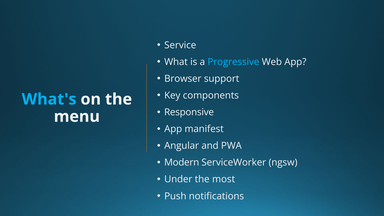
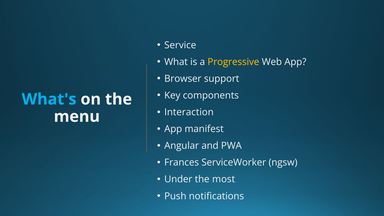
Progressive colour: light blue -> yellow
Responsive: Responsive -> Interaction
Modern: Modern -> Frances
